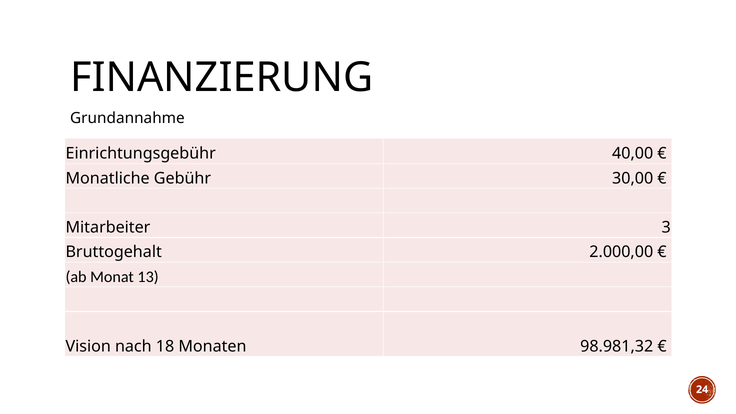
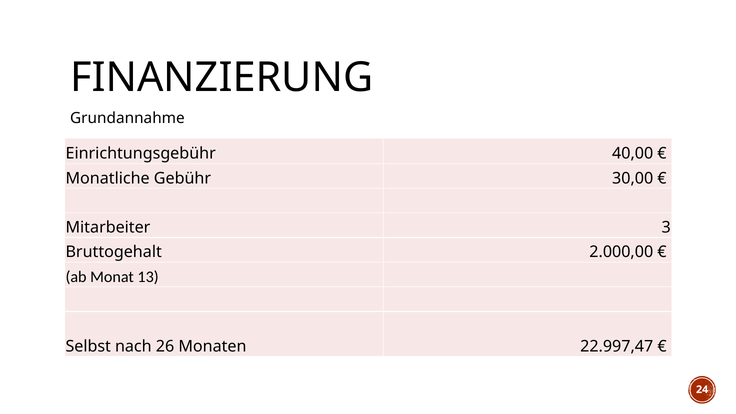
Vision: Vision -> Selbst
18: 18 -> 26
98.981,32: 98.981,32 -> 22.997,47
